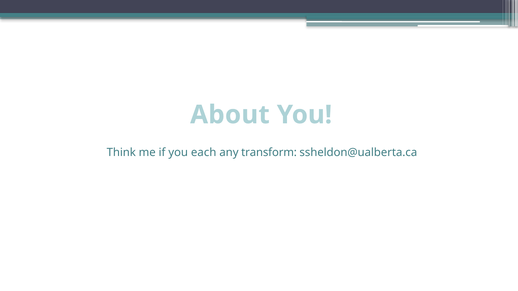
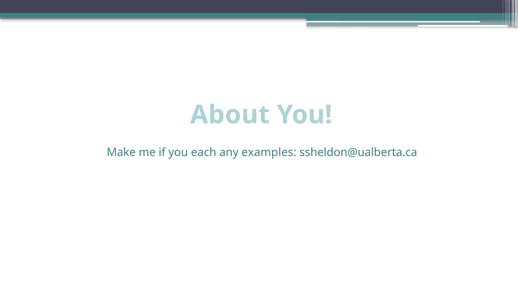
Think: Think -> Make
transform: transform -> examples
